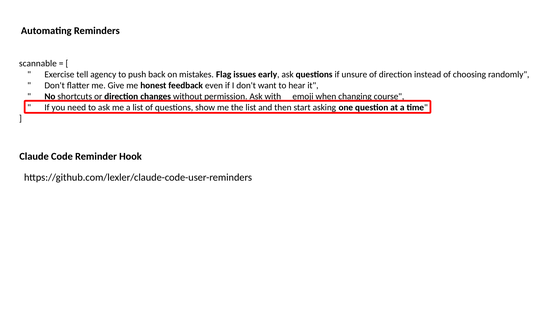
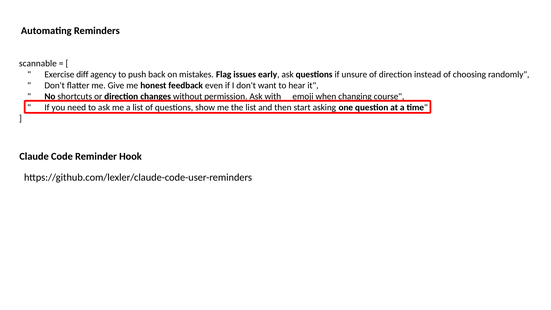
tell: tell -> diff
